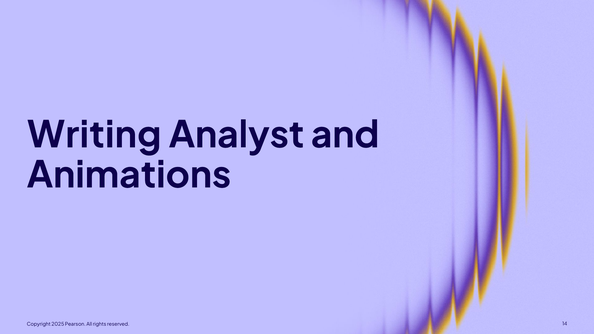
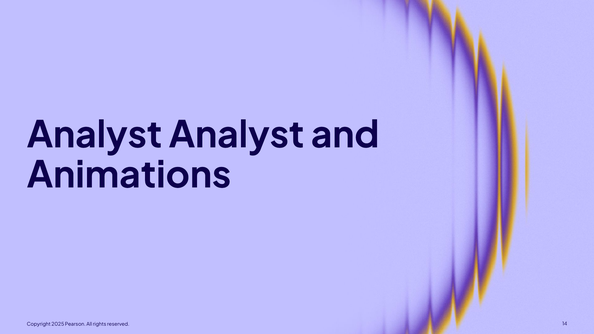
Writing at (94, 135): Writing -> Analyst
